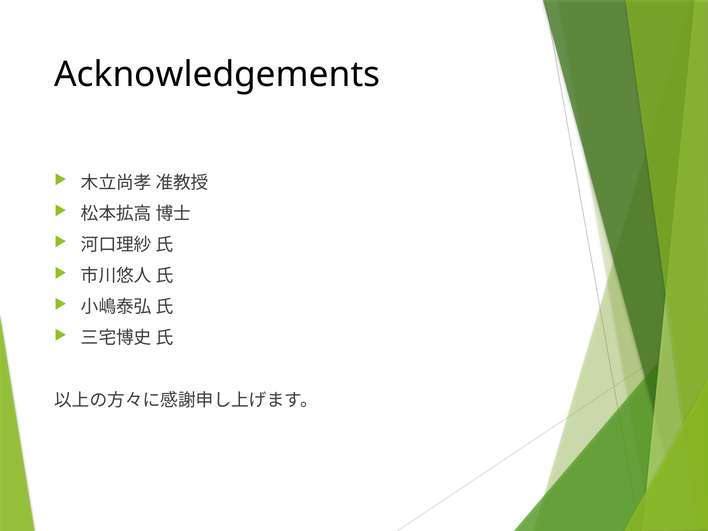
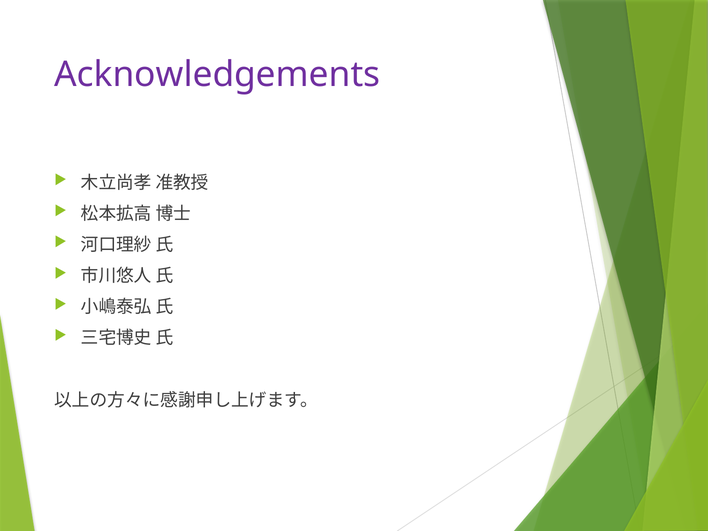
Acknowledgements colour: black -> purple
